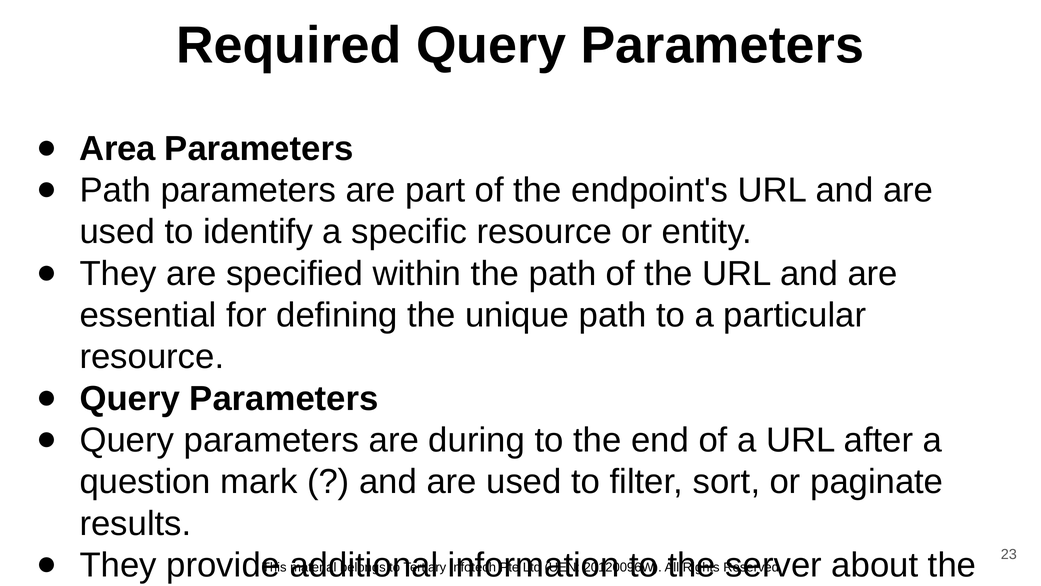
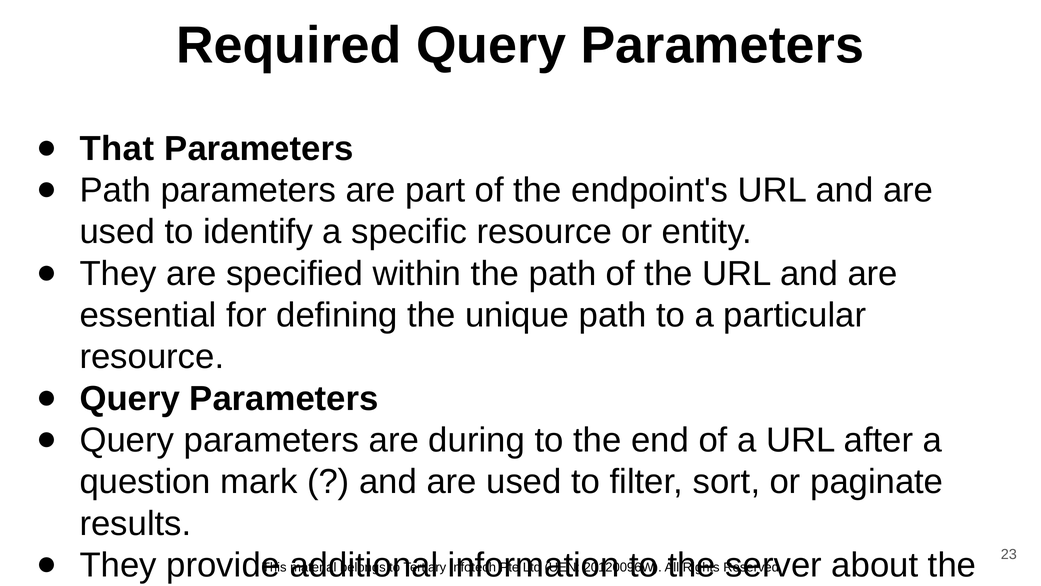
Area: Area -> That
